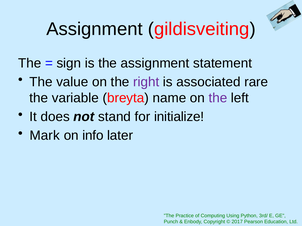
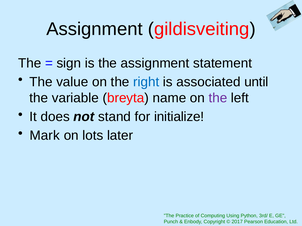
right colour: purple -> blue
rare: rare -> until
info: info -> lots
